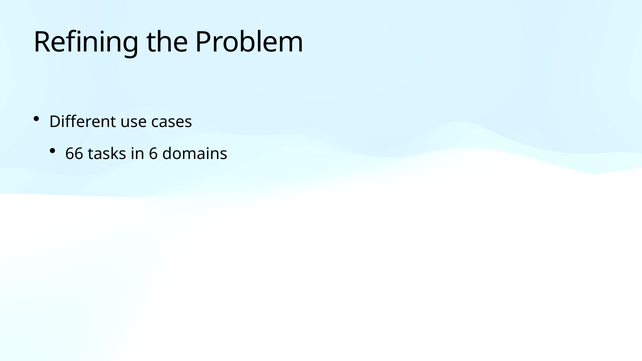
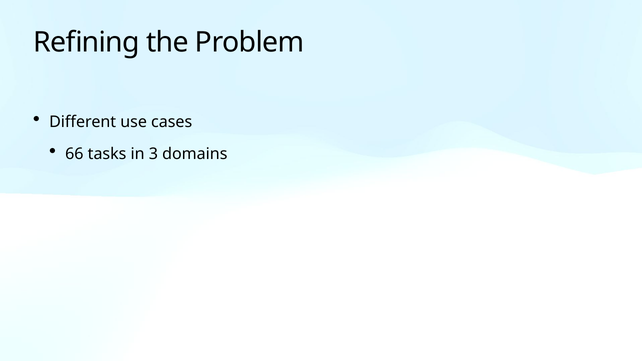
6: 6 -> 3
